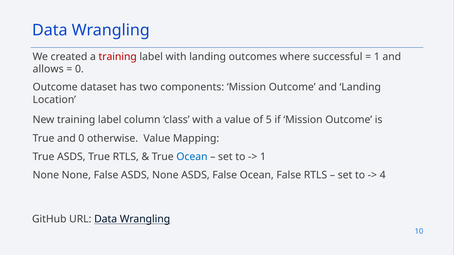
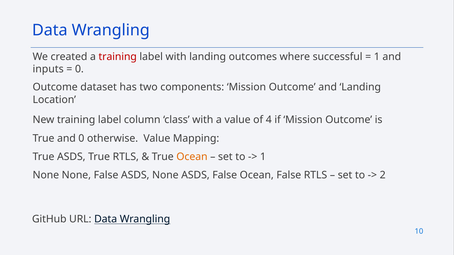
allows: allows -> inputs
5: 5 -> 4
Ocean at (192, 157) colour: blue -> orange
4: 4 -> 2
